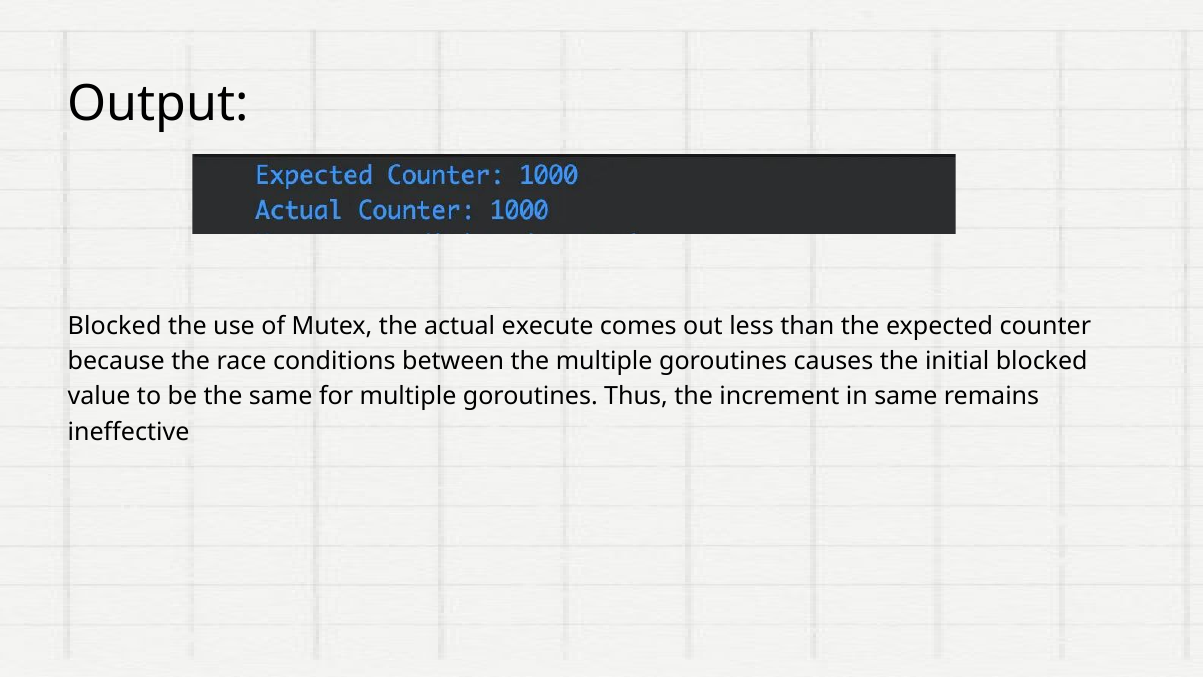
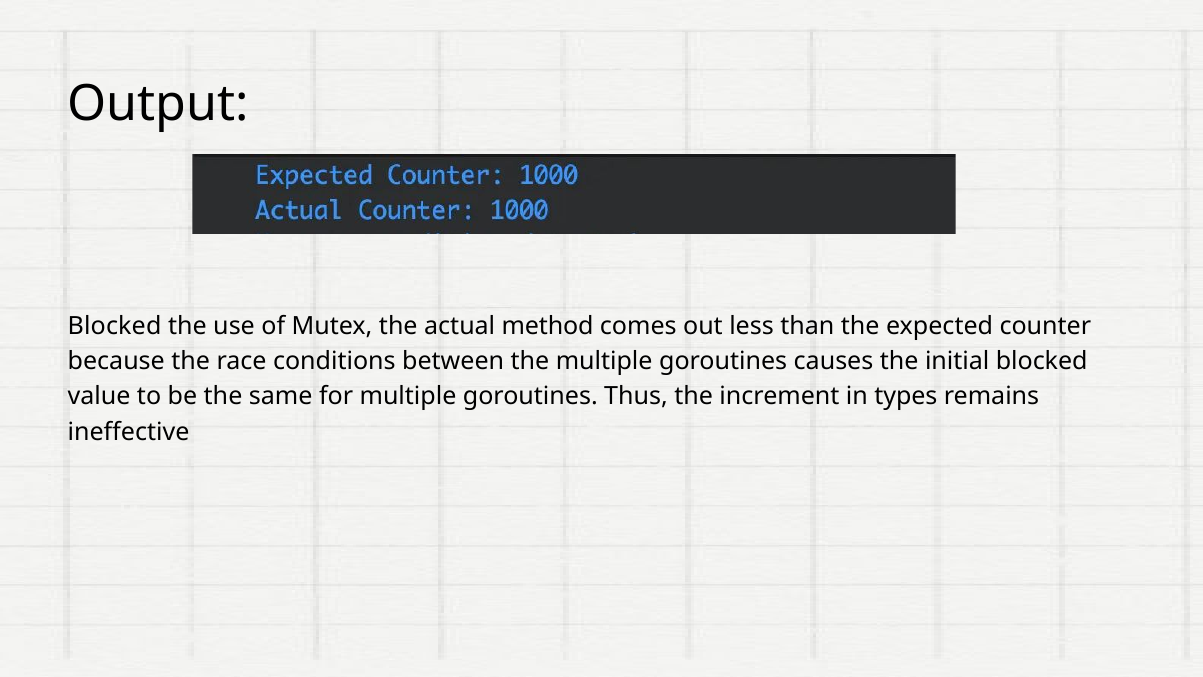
execute: execute -> method
in same: same -> types
